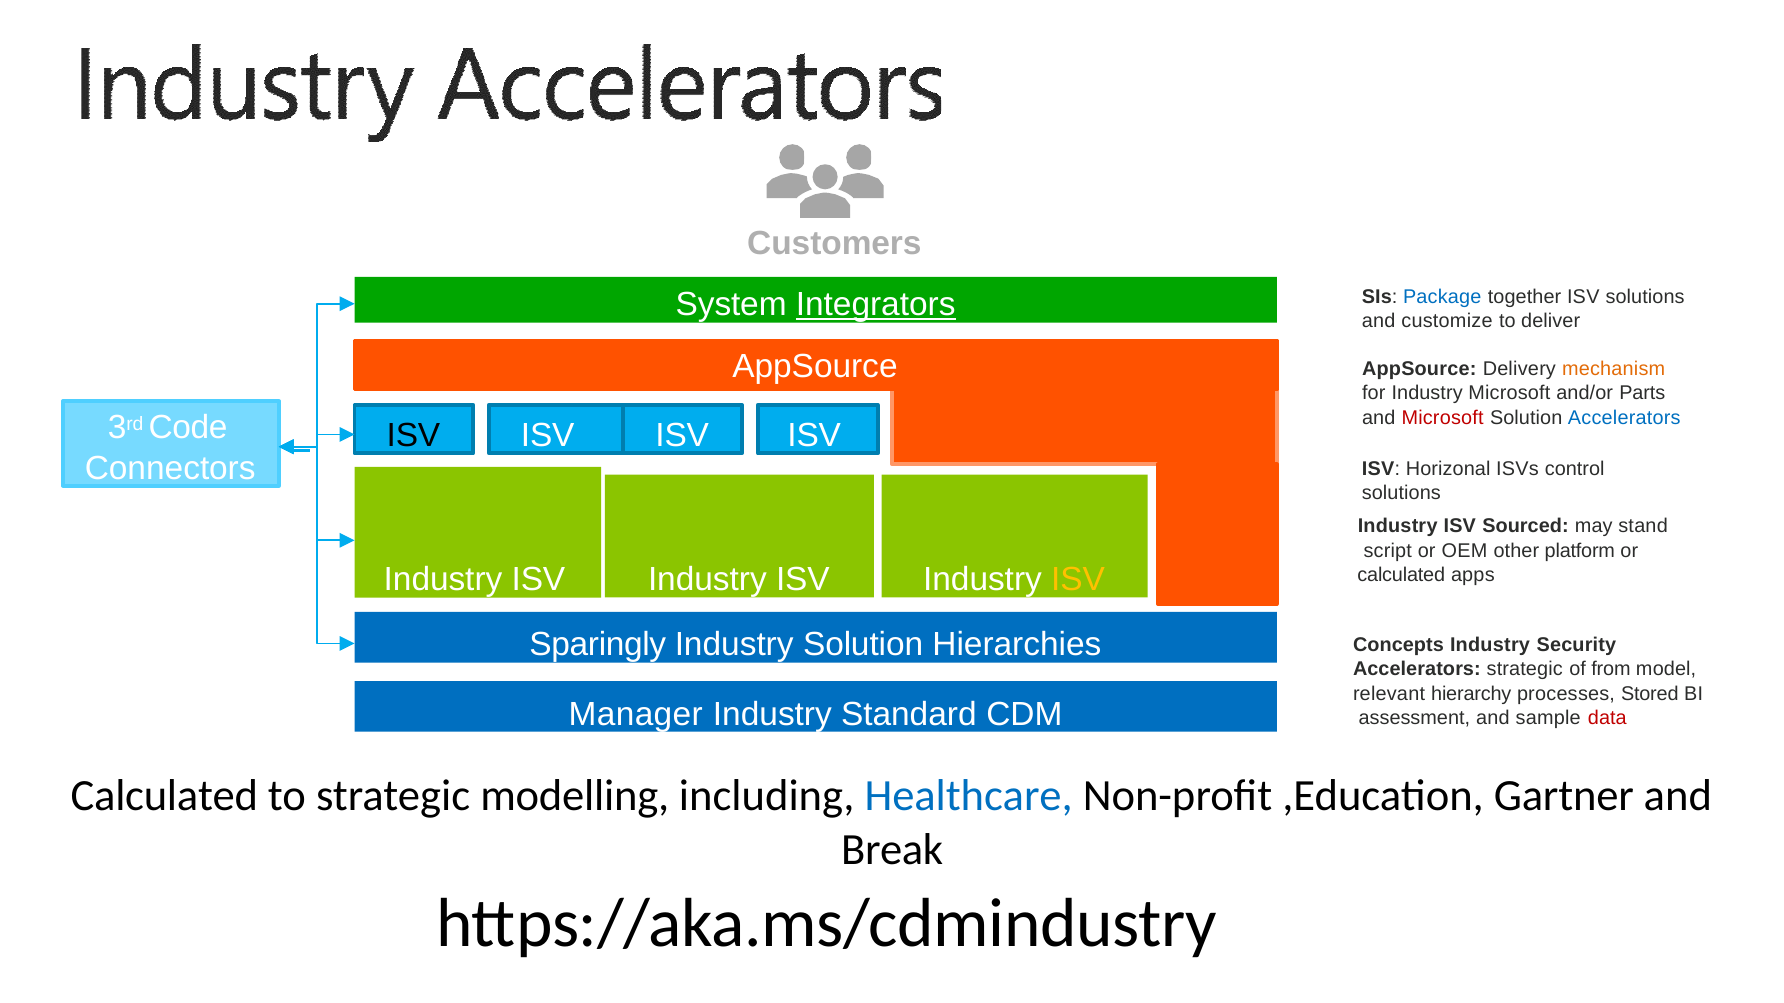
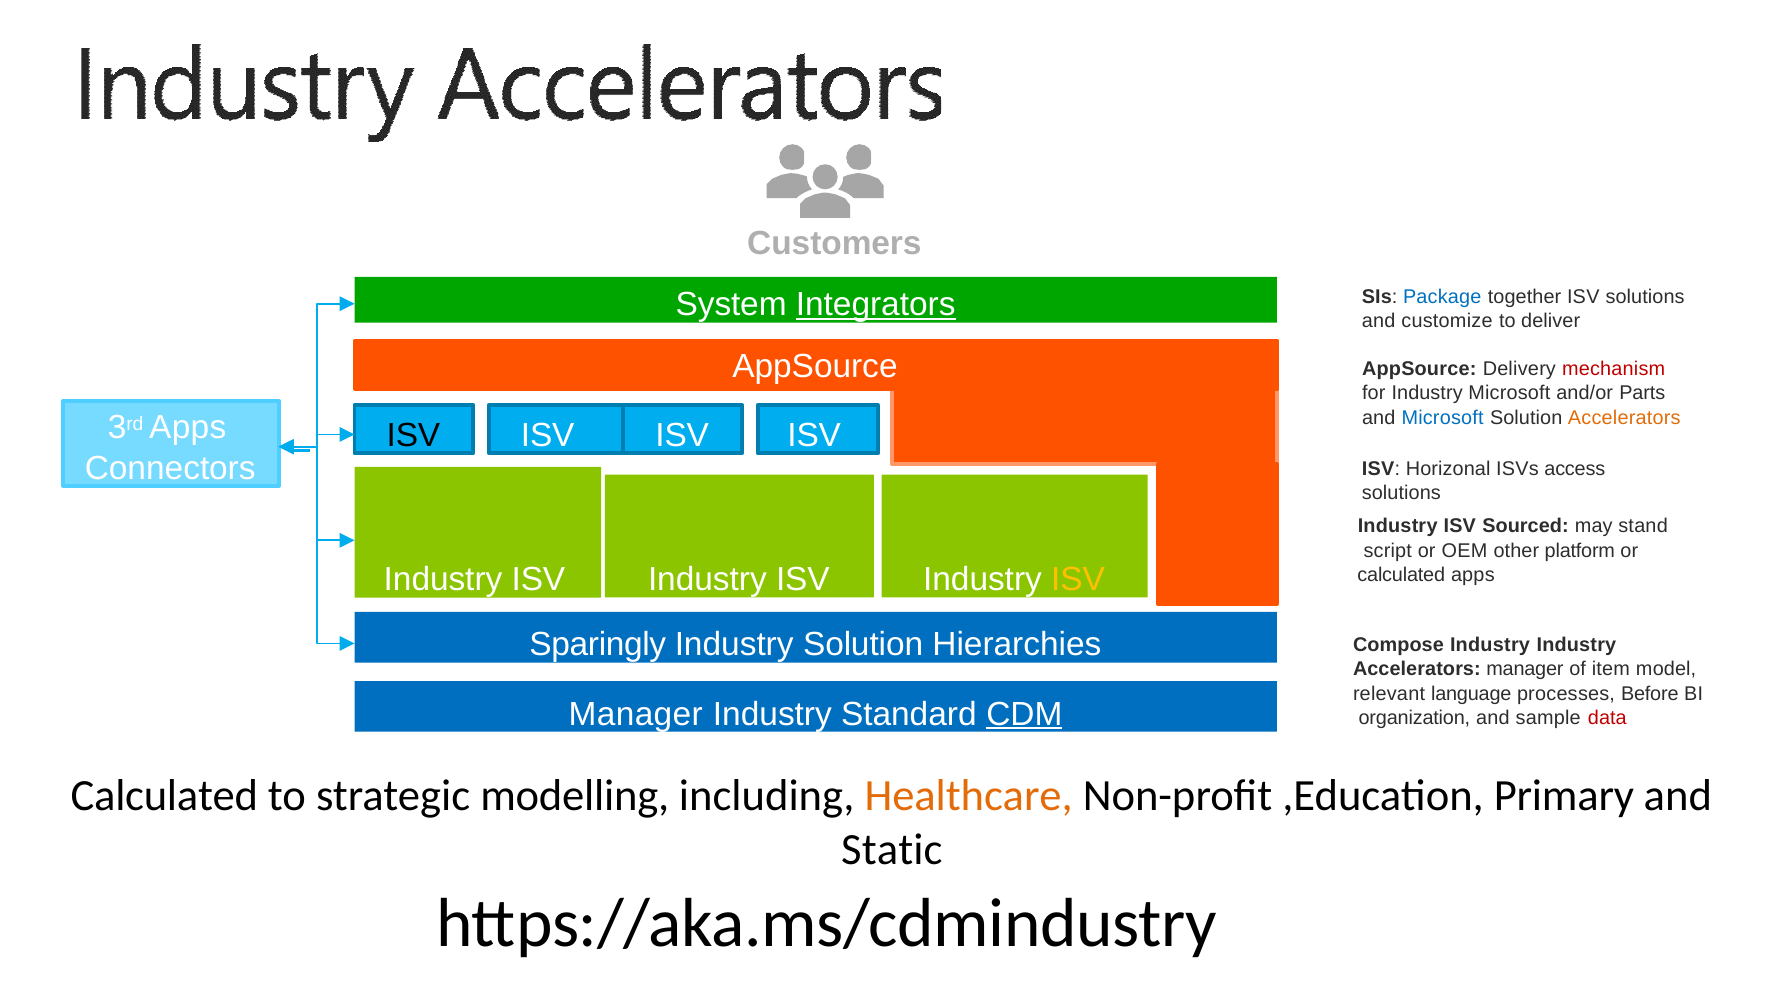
mechanism colour: orange -> red
Microsoft at (1443, 418) colour: red -> blue
Accelerators at (1624, 418) colour: blue -> orange
3rd Code: Code -> Apps
control: control -> access
Concepts: Concepts -> Compose
Industry Security: Security -> Industry
Accelerators strategic: strategic -> manager
from: from -> item
hierarchy: hierarchy -> language
Stored: Stored -> Before
CDM underline: none -> present
assessment: assessment -> organization
Healthcare colour: blue -> orange
Gartner: Gartner -> Primary
Break: Break -> Static
